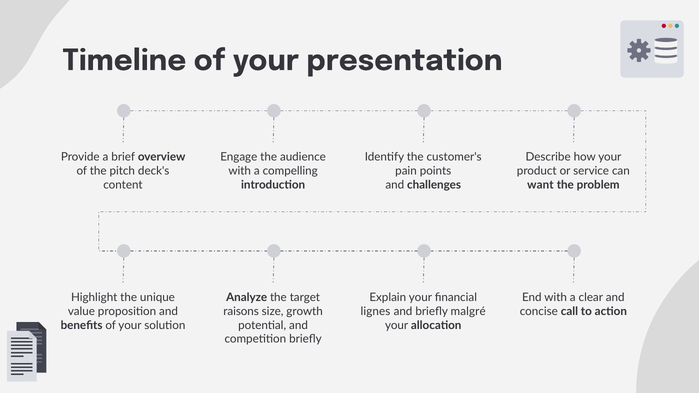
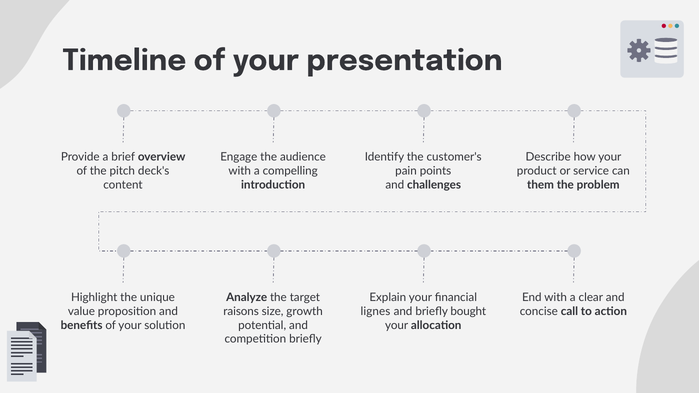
want: want -> them
malgré: malgré -> bought
